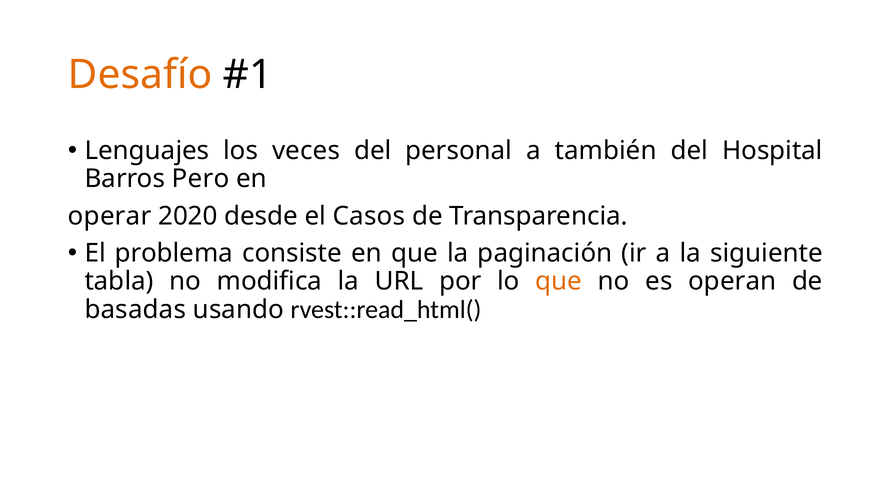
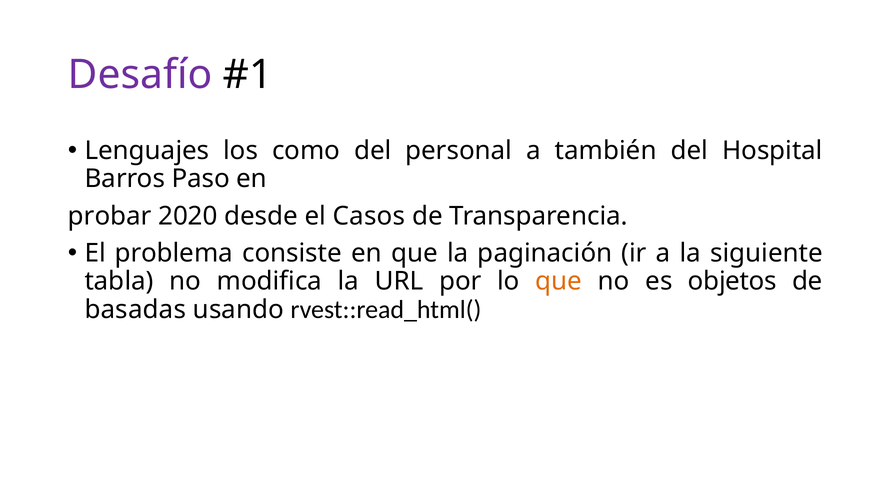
Desafío colour: orange -> purple
veces: veces -> como
Pero: Pero -> Paso
operar: operar -> probar
operan: operan -> objetos
